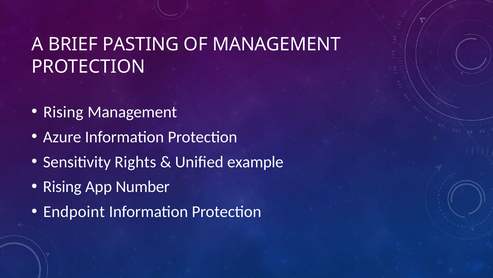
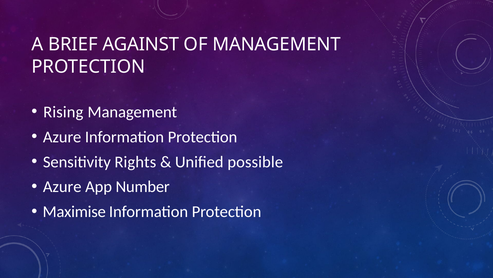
PASTING: PASTING -> AGAINST
example: example -> possible
Rising at (62, 186): Rising -> Azure
Endpoint: Endpoint -> Maximise
